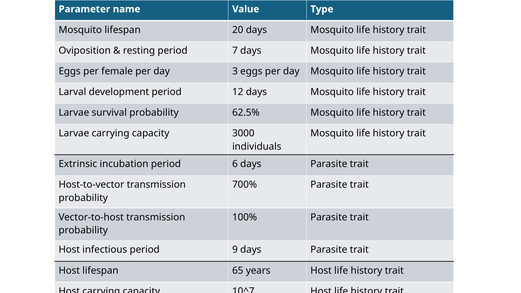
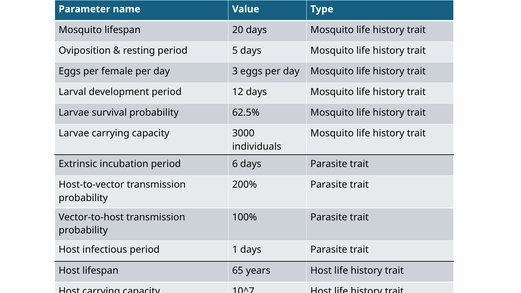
7: 7 -> 5
700%: 700% -> 200%
9: 9 -> 1
